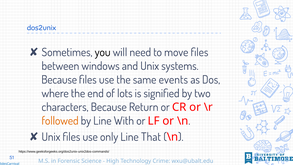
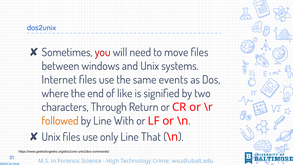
you colour: black -> red
Because at (59, 80): Because -> Internet
lots: lots -> like
characters Because: Because -> Through
